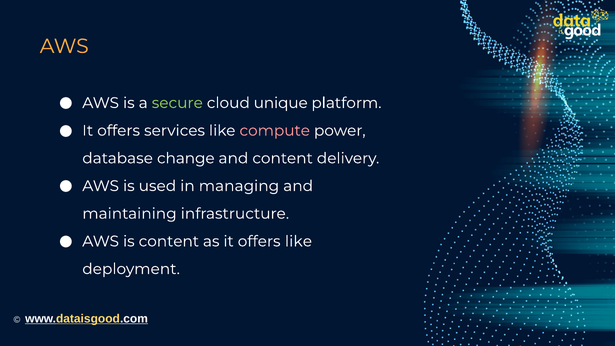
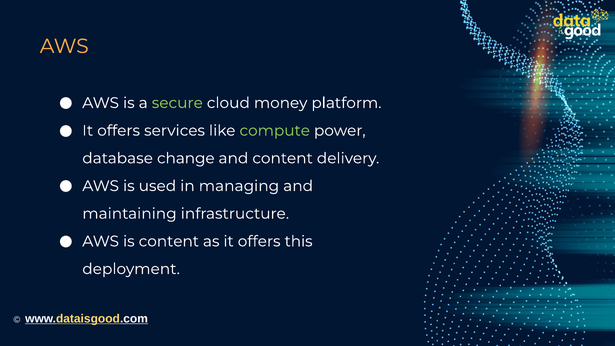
unique: unique -> money
compute colour: pink -> light green
offers like: like -> this
